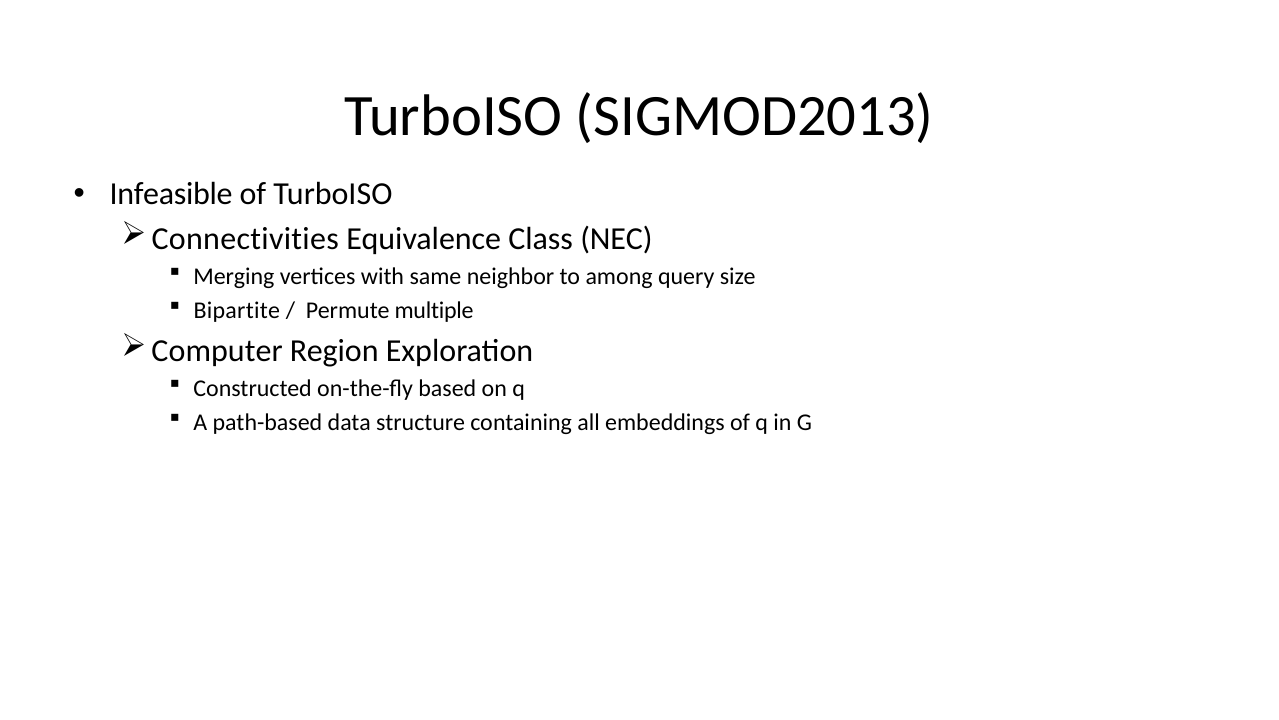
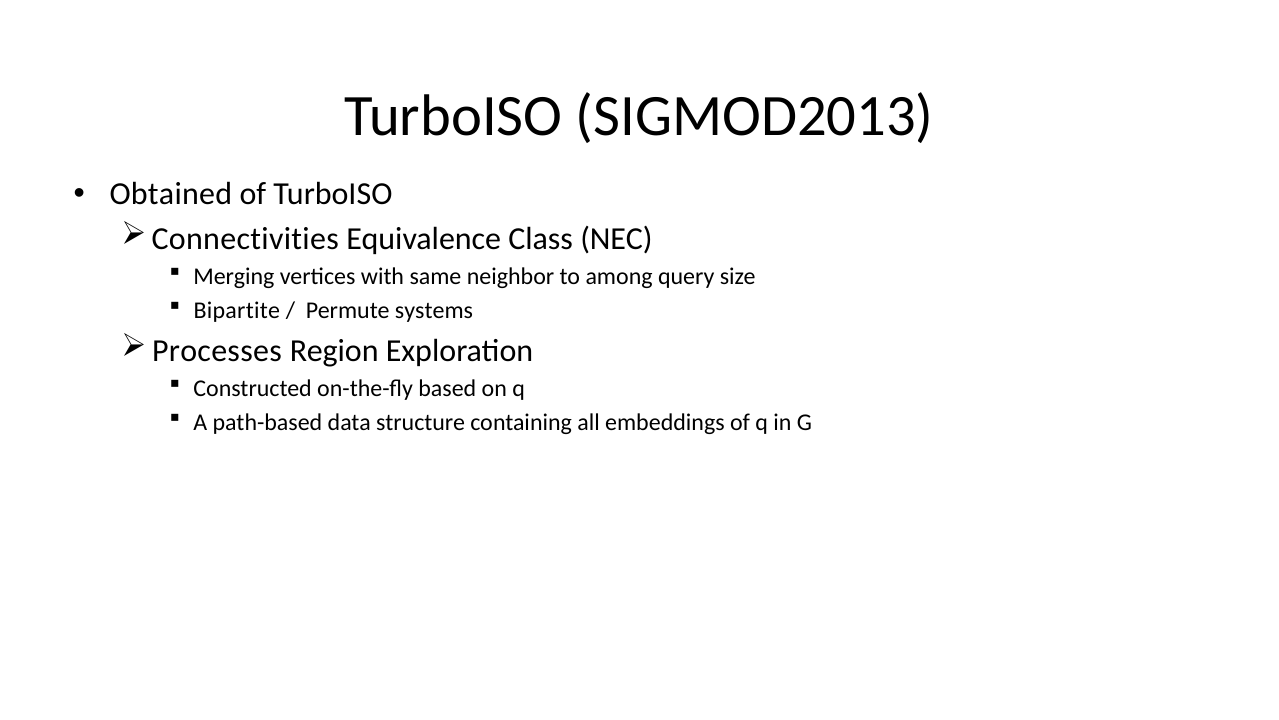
Infeasible: Infeasible -> Obtained
multiple: multiple -> systems
Computer: Computer -> Processes
